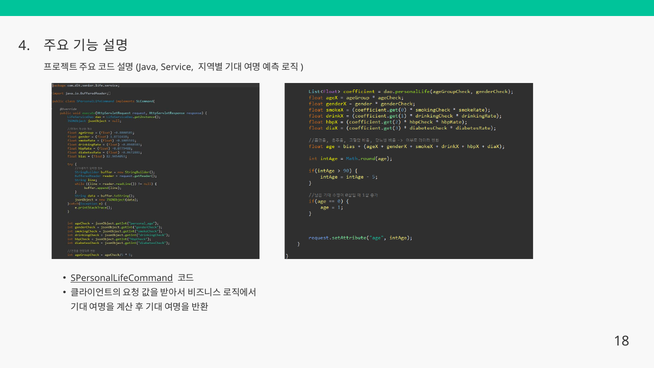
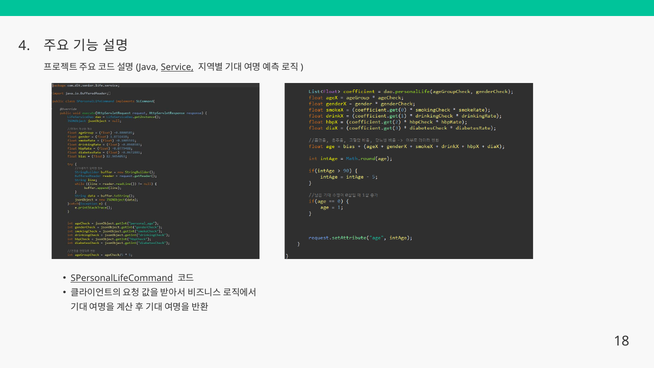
Service underline: none -> present
